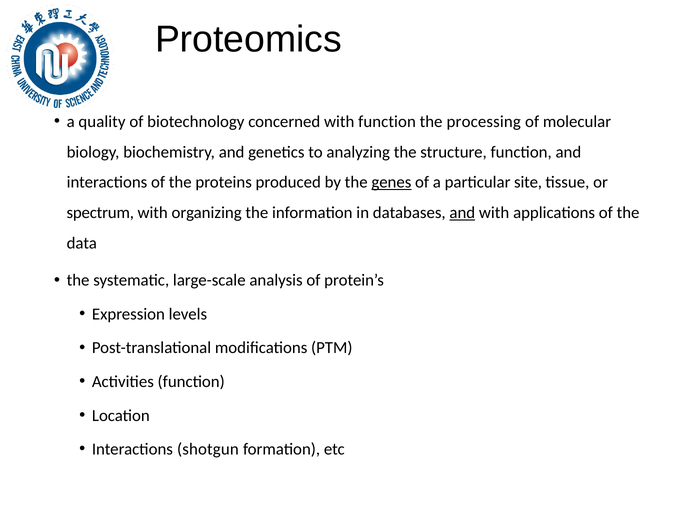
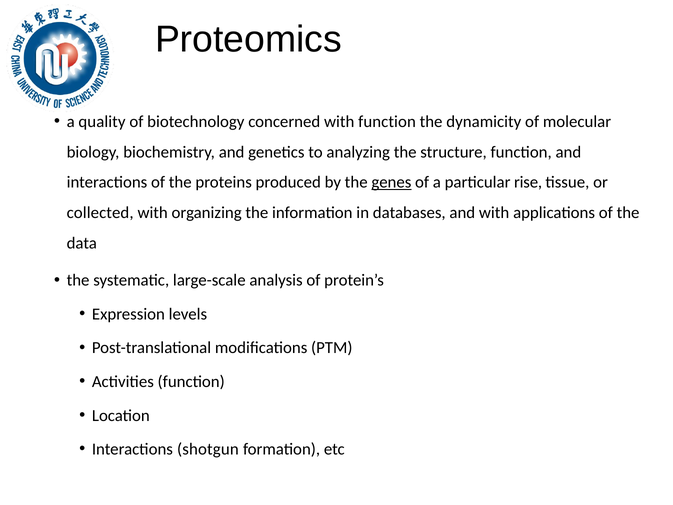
processing: processing -> dynamicity
site: site -> rise
spectrum: spectrum -> collected
and at (462, 213) underline: present -> none
